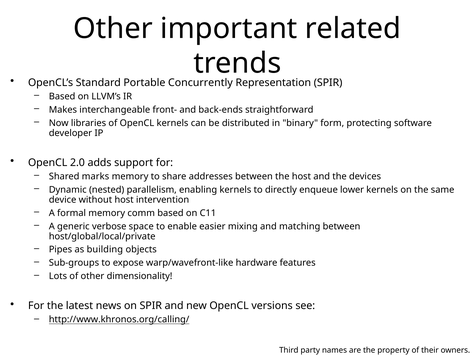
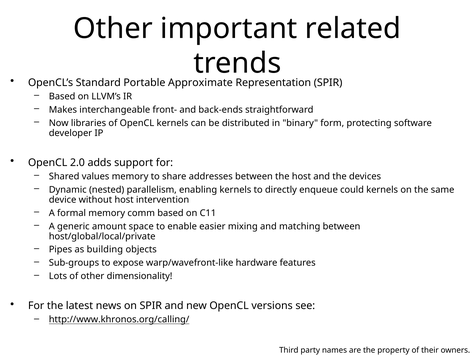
Concurrently: Concurrently -> Approximate
marks: marks -> values
lower: lower -> could
verbose: verbose -> amount
